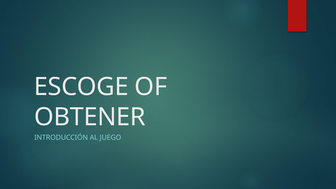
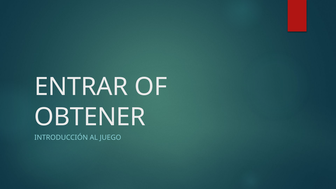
ESCOGE: ESCOGE -> ENTRAR
